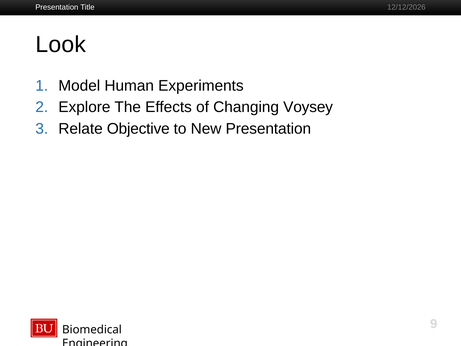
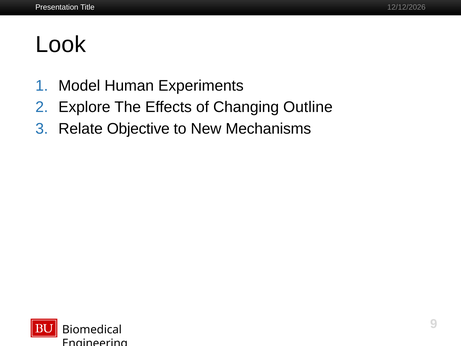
Voysey: Voysey -> Outline
New Presentation: Presentation -> Mechanisms
